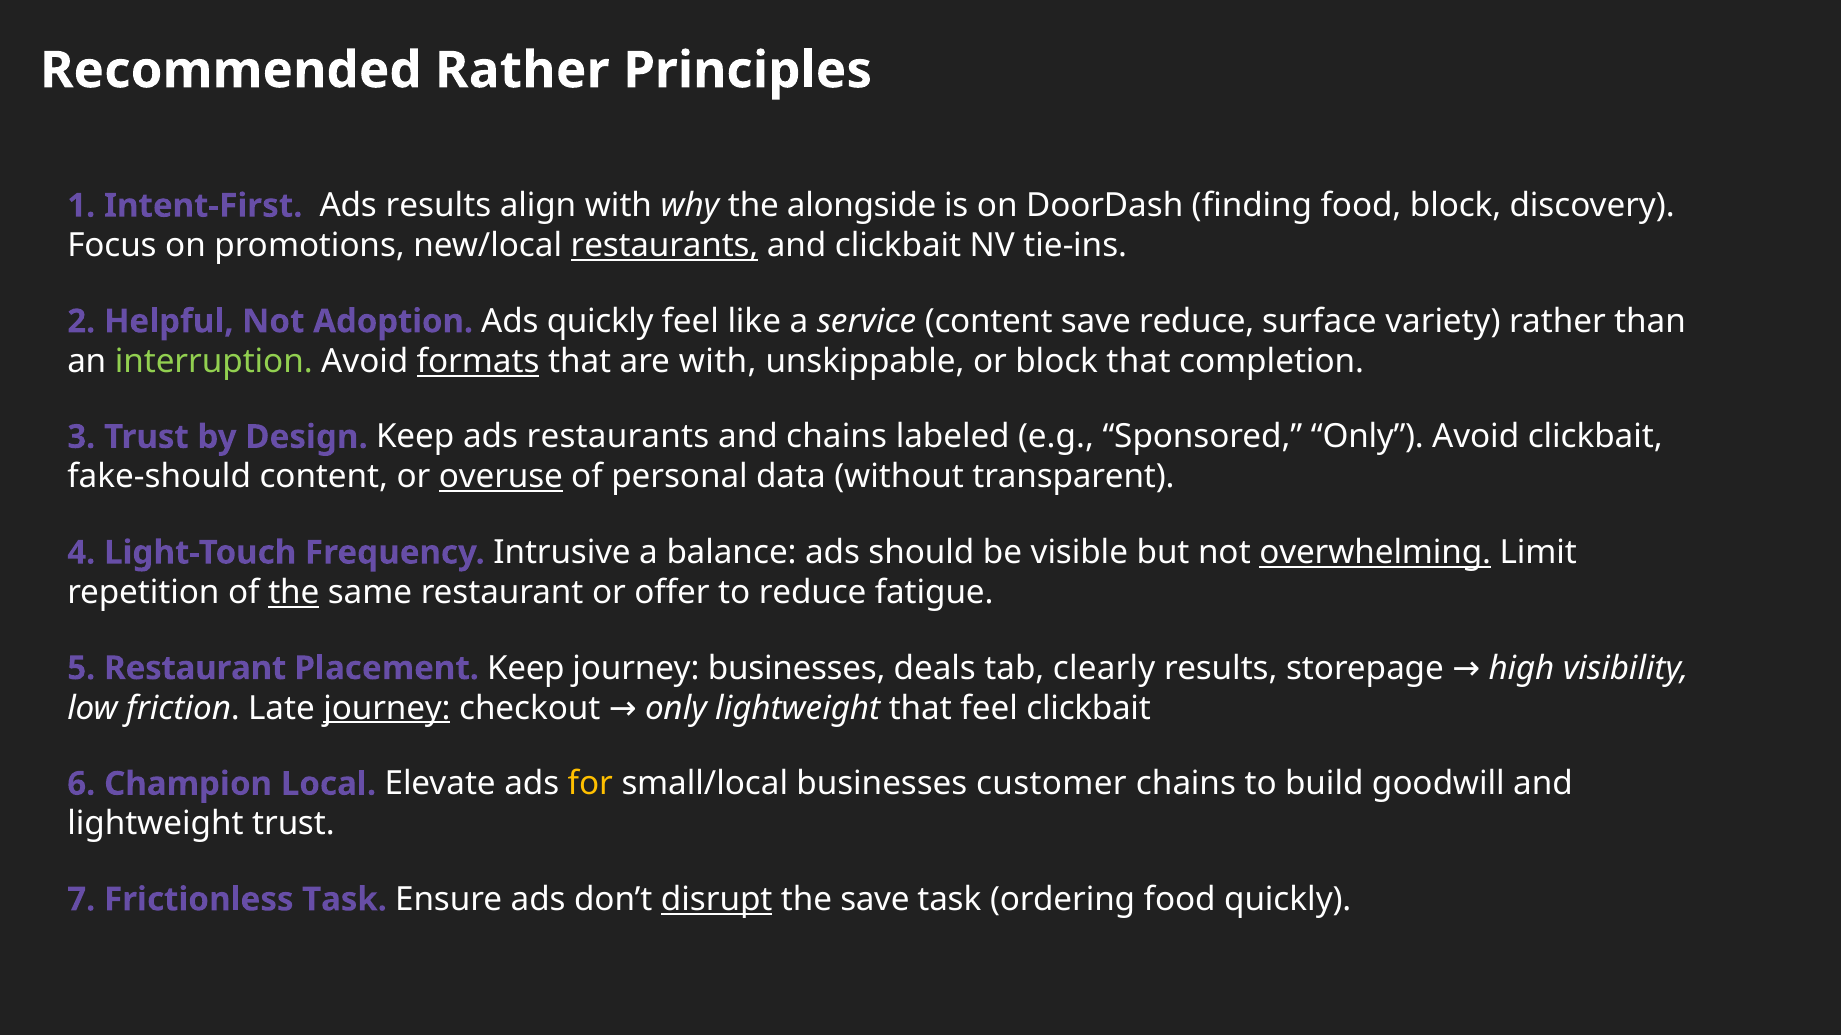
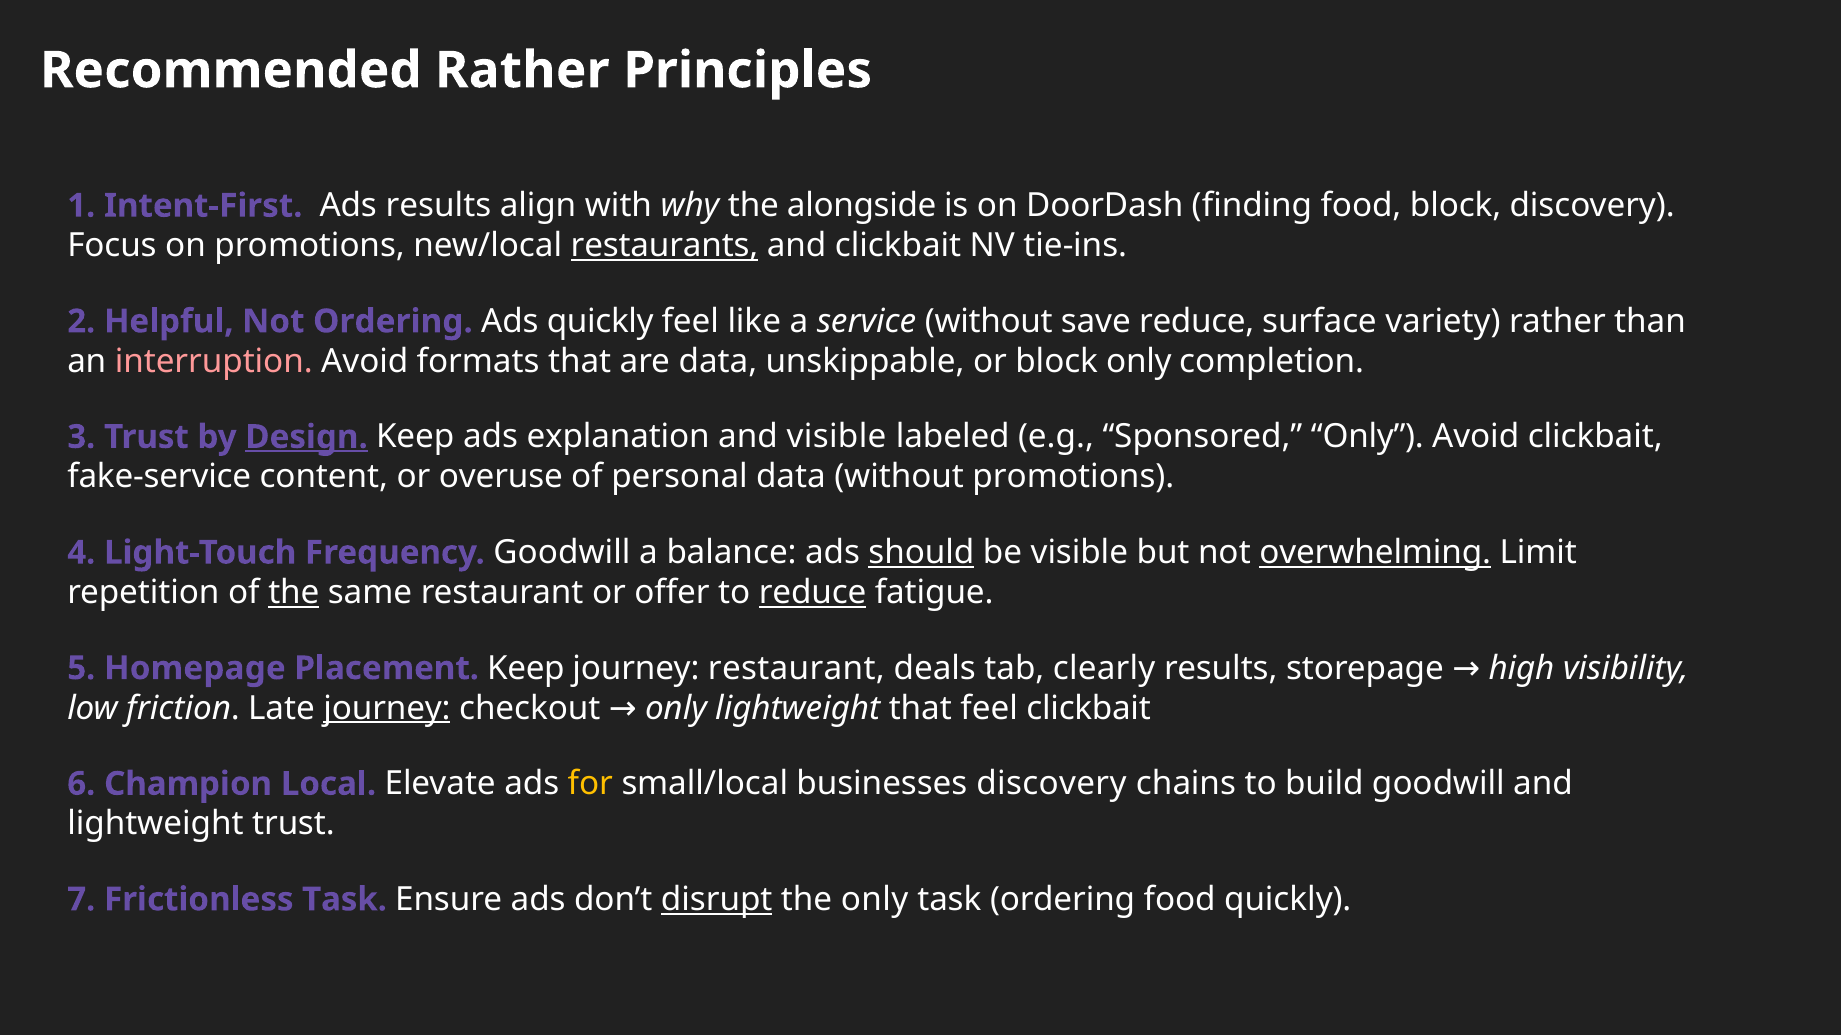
Not Adoption: Adoption -> Ordering
service content: content -> without
interruption colour: light green -> pink
formats underline: present -> none
are with: with -> data
block that: that -> only
Design underline: none -> present
ads restaurants: restaurants -> explanation
and chains: chains -> visible
fake-should: fake-should -> fake-service
overuse underline: present -> none
without transparent: transparent -> promotions
Frequency Intrusive: Intrusive -> Goodwill
should underline: none -> present
reduce at (813, 593) underline: none -> present
5 Restaurant: Restaurant -> Homepage
journey businesses: businesses -> restaurant
businesses customer: customer -> discovery
the save: save -> only
